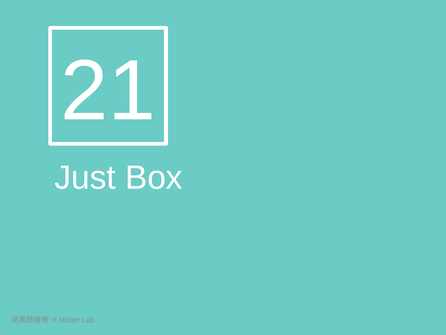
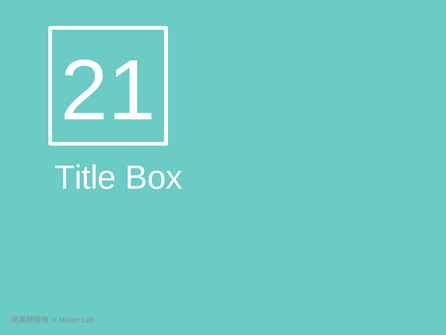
Just: Just -> Title
